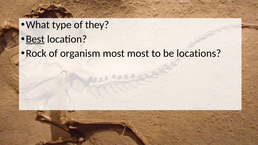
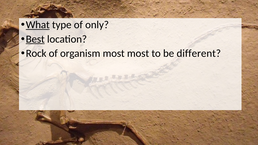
What underline: none -> present
they: they -> only
locations: locations -> different
